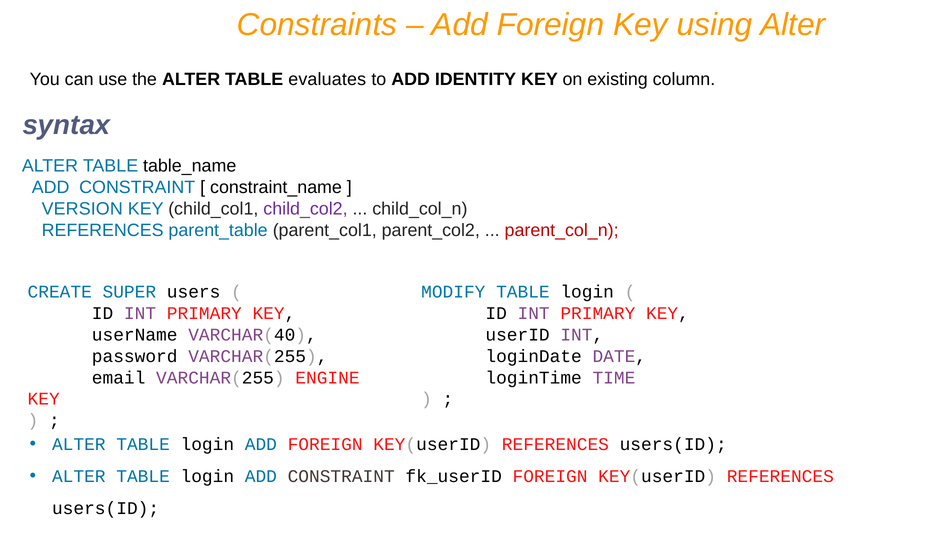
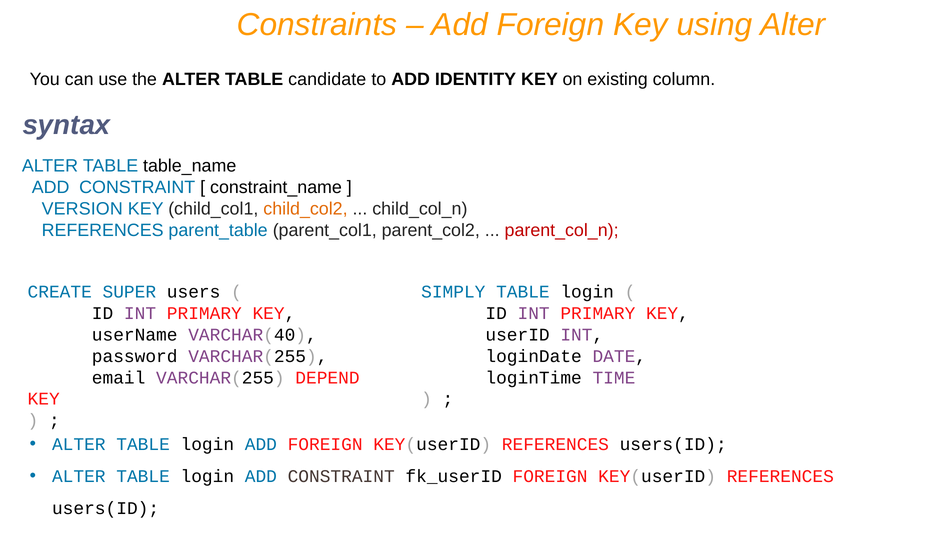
evaluates: evaluates -> candidate
child_col2 colour: purple -> orange
MODIFY: MODIFY -> SIMPLY
ENGINE: ENGINE -> DEPEND
